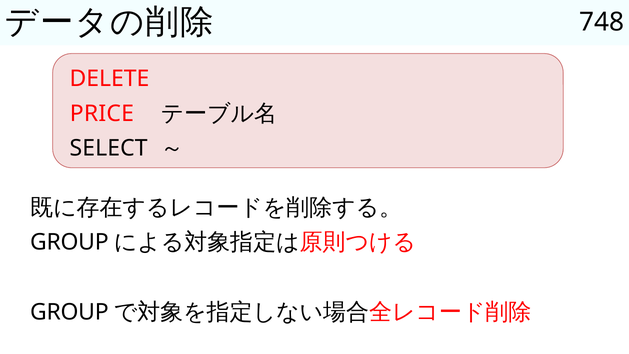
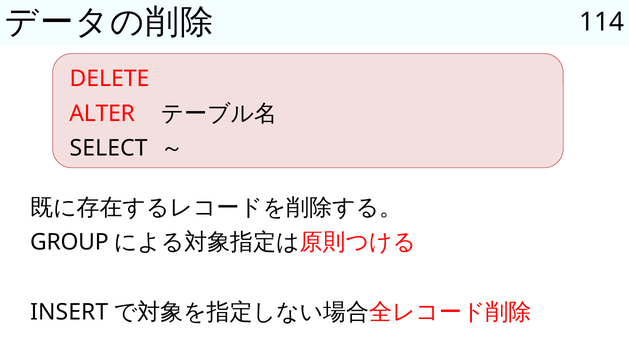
748: 748 -> 114
PRICE: PRICE -> ALTER
GROUP at (69, 312): GROUP -> INSERT
